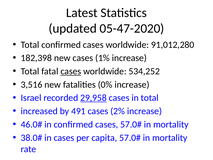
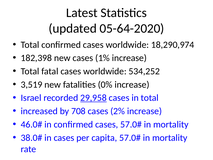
05-47-2020: 05-47-2020 -> 05-64-2020
91,012,280: 91,012,280 -> 18,290,974
cases at (71, 71) underline: present -> none
3,516: 3,516 -> 3,519
491: 491 -> 708
